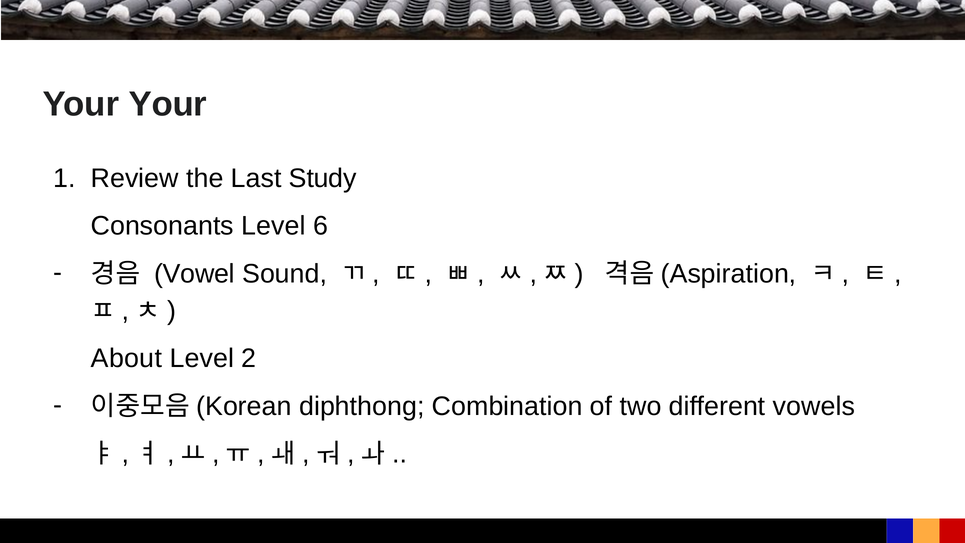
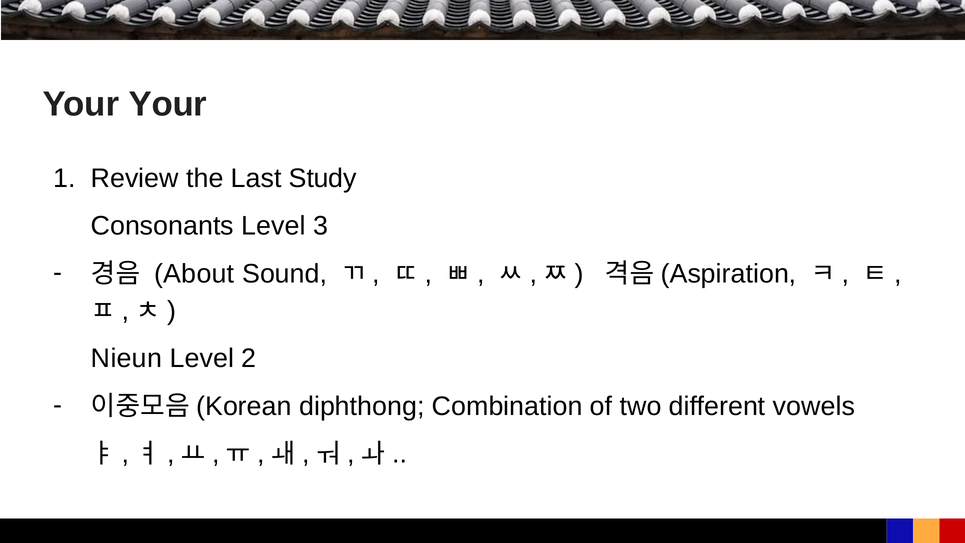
6: 6 -> 3
Vowel: Vowel -> About
About: About -> Nieun
